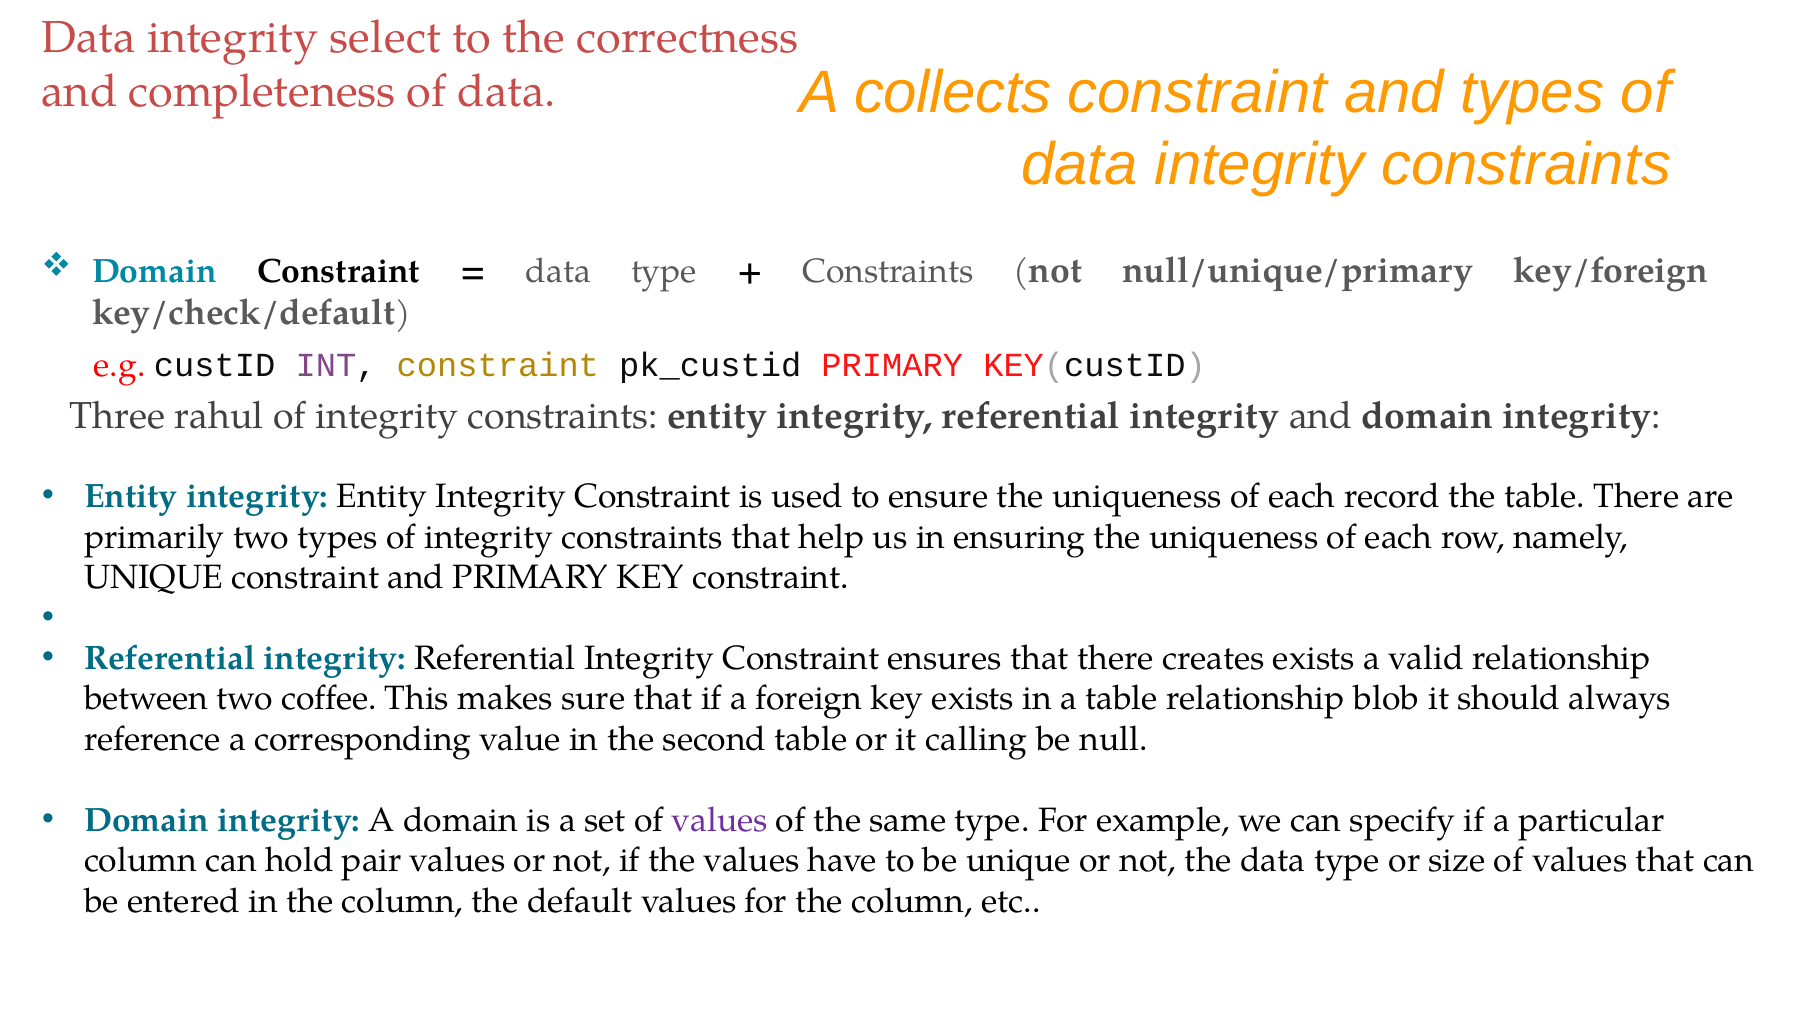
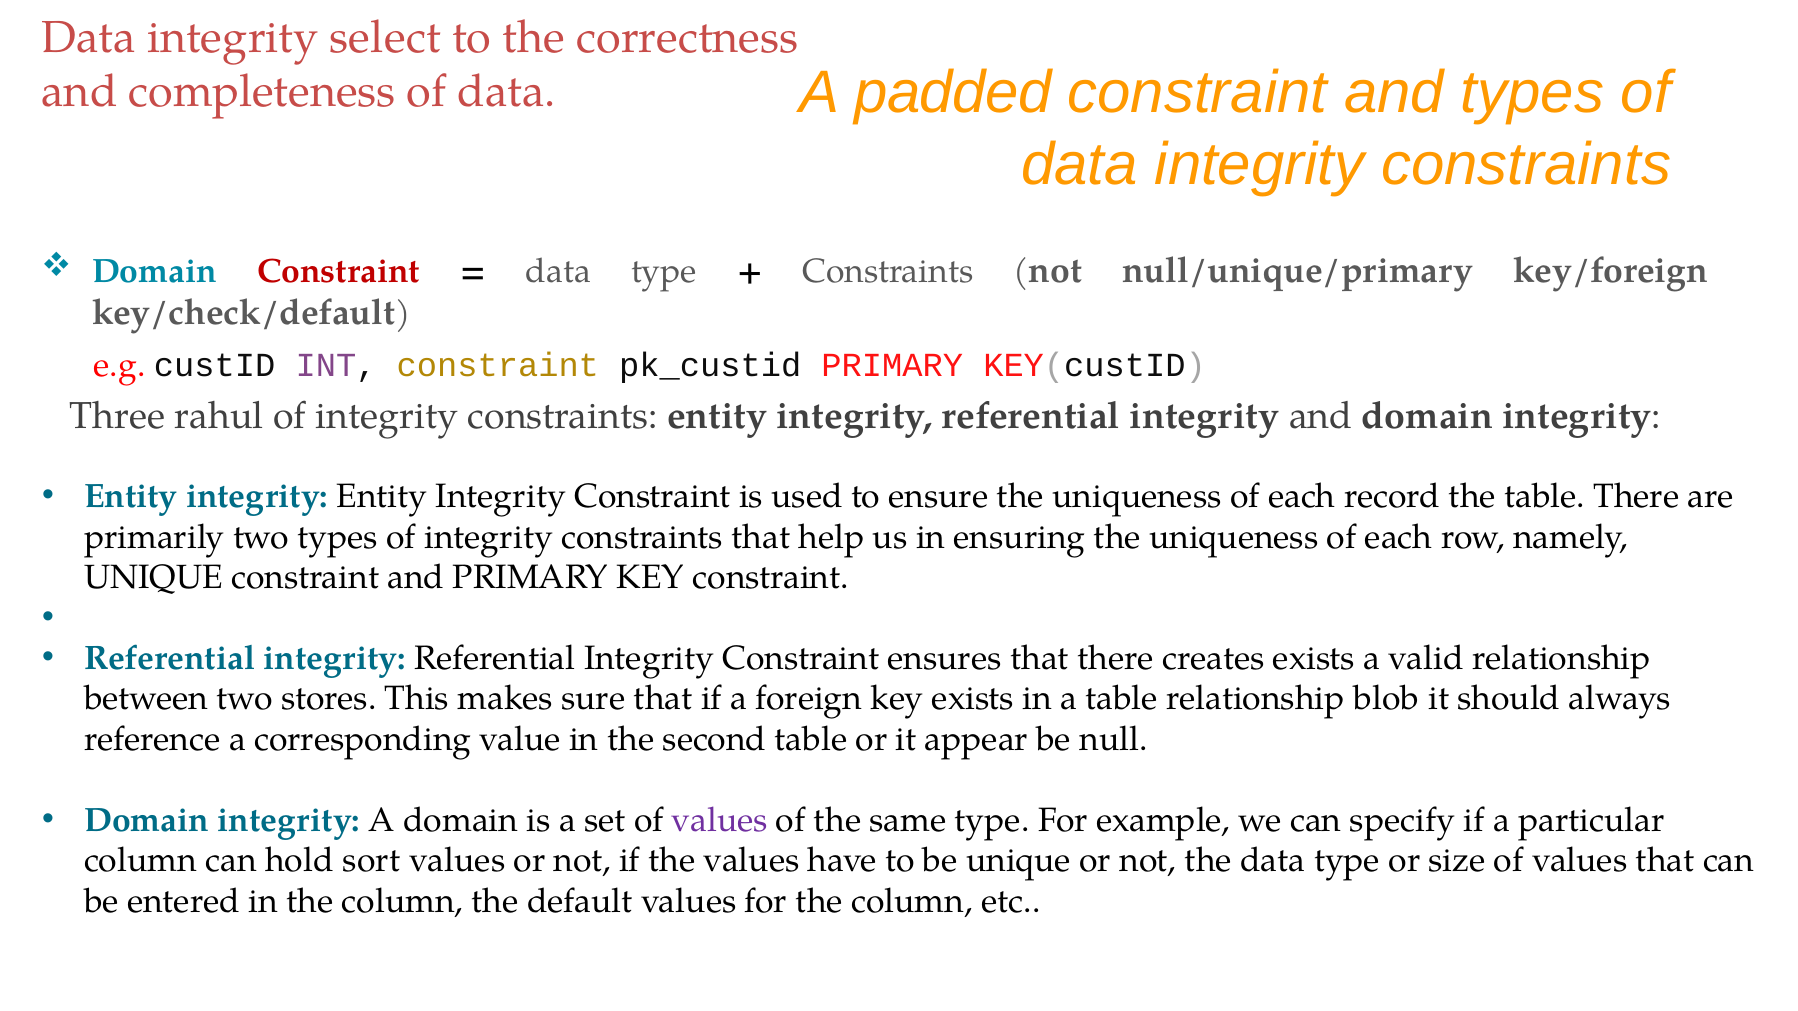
collects: collects -> padded
Constraint at (339, 271) colour: black -> red
coffee: coffee -> stores
calling: calling -> appear
pair: pair -> sort
